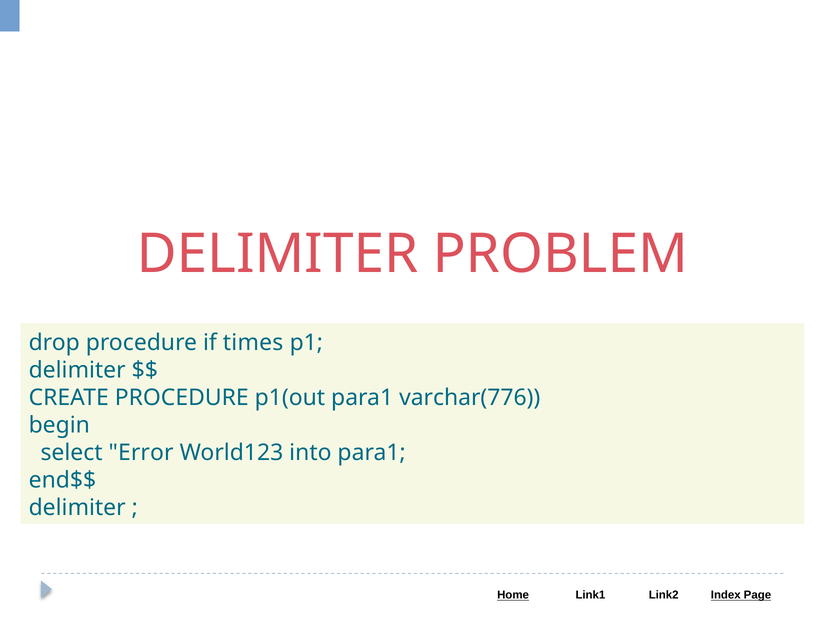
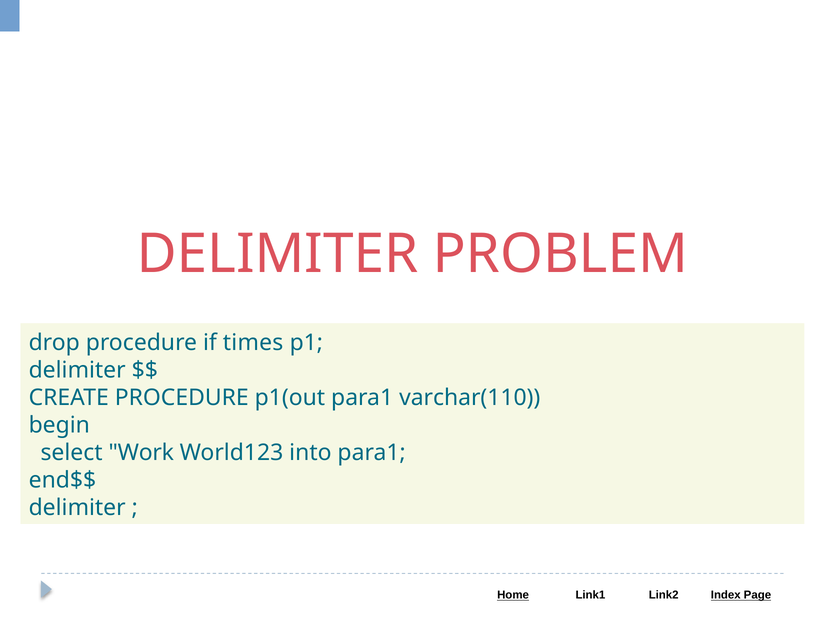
varchar(776: varchar(776 -> varchar(110
Error: Error -> Work
